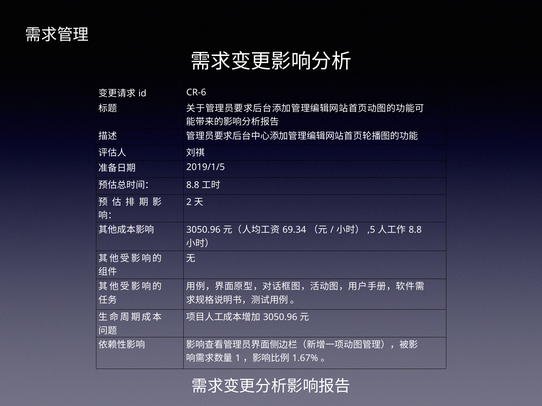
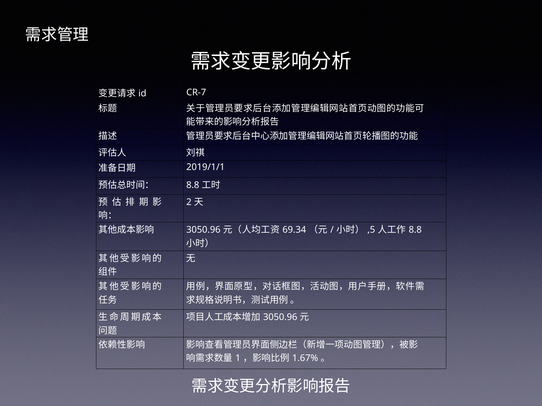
CR-6: CR-6 -> CR-7
2019/1/5: 2019/1/5 -> 2019/1/1
